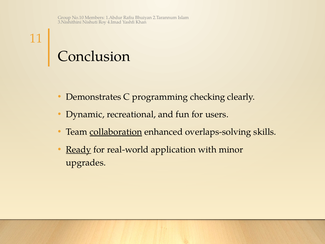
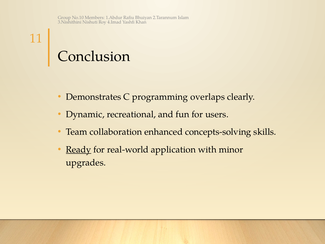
checking: checking -> overlaps
collaboration underline: present -> none
overlaps-solving: overlaps-solving -> concepts-solving
